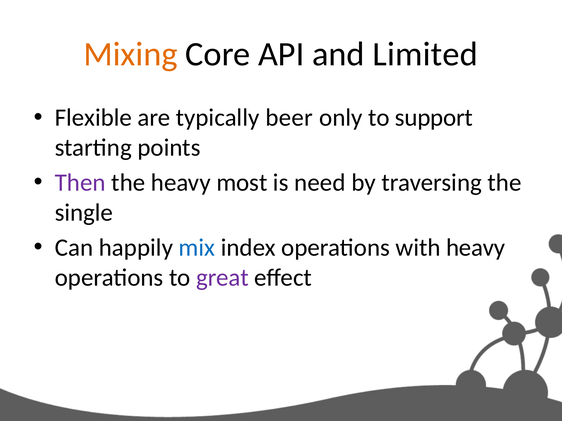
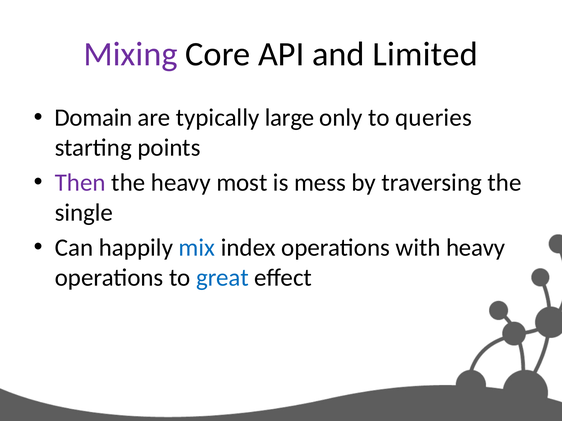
Mixing colour: orange -> purple
Flexible: Flexible -> Domain
beer: beer -> large
support: support -> queries
need: need -> mess
great colour: purple -> blue
